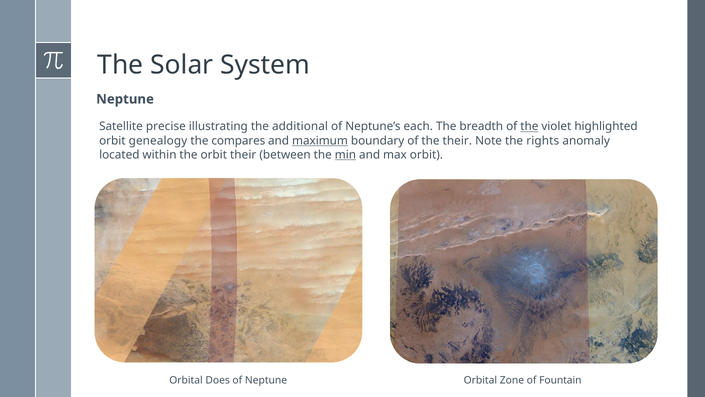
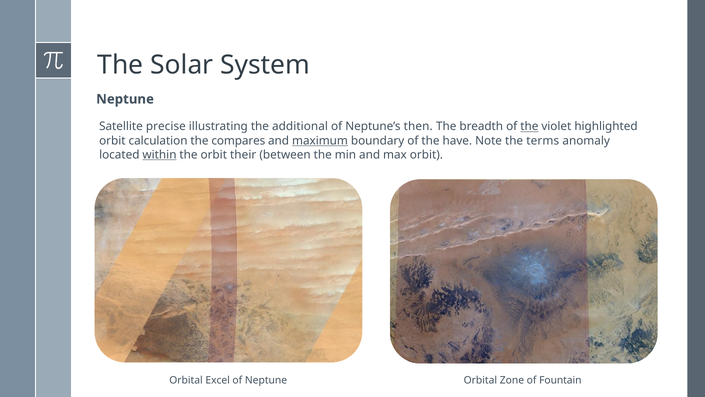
each: each -> then
genealogy: genealogy -> calculation
the their: their -> have
rights: rights -> terms
within underline: none -> present
min underline: present -> none
Does: Does -> Excel
